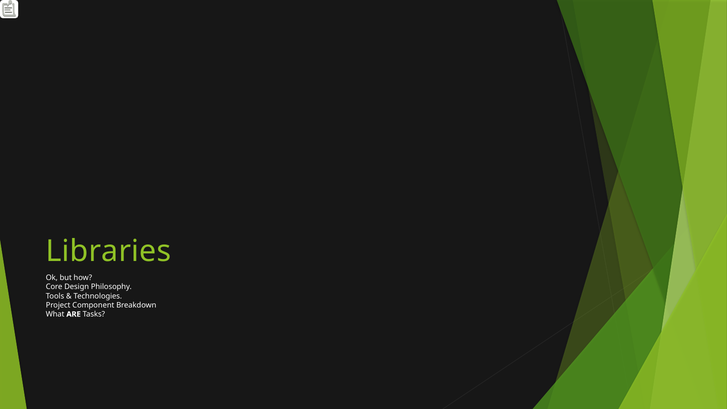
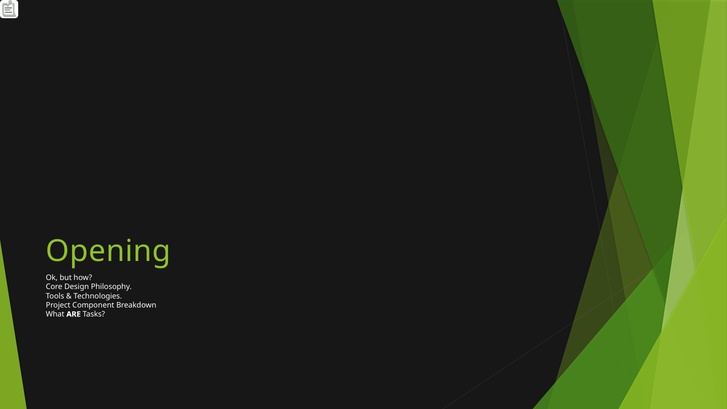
Libraries: Libraries -> Opening
